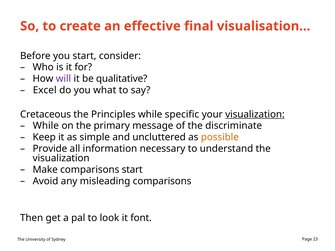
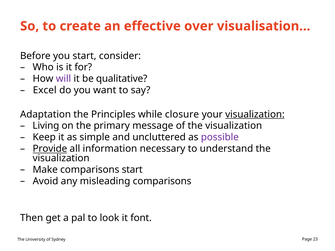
final: final -> over
what: what -> want
Cretaceous: Cretaceous -> Adaptation
specific: specific -> closure
While at (46, 126): While -> Living
of the discriminate: discriminate -> visualization
possible colour: orange -> purple
Provide underline: none -> present
